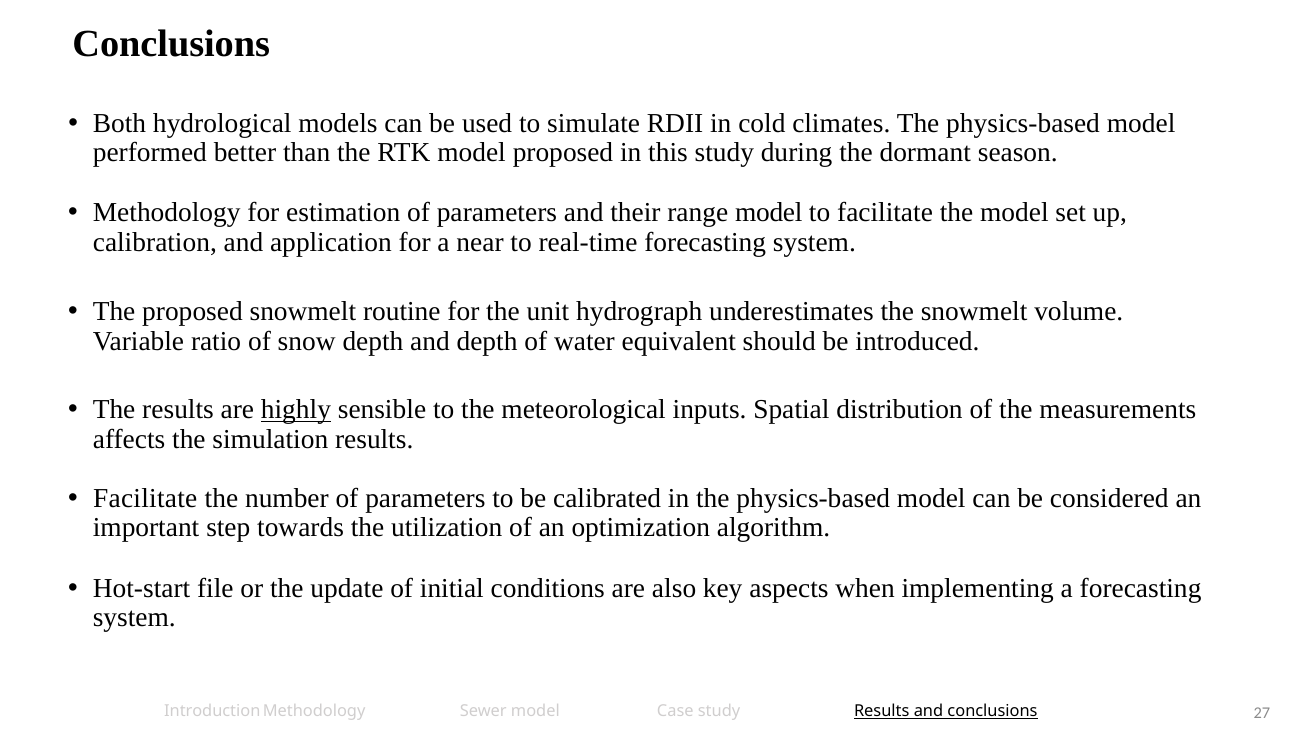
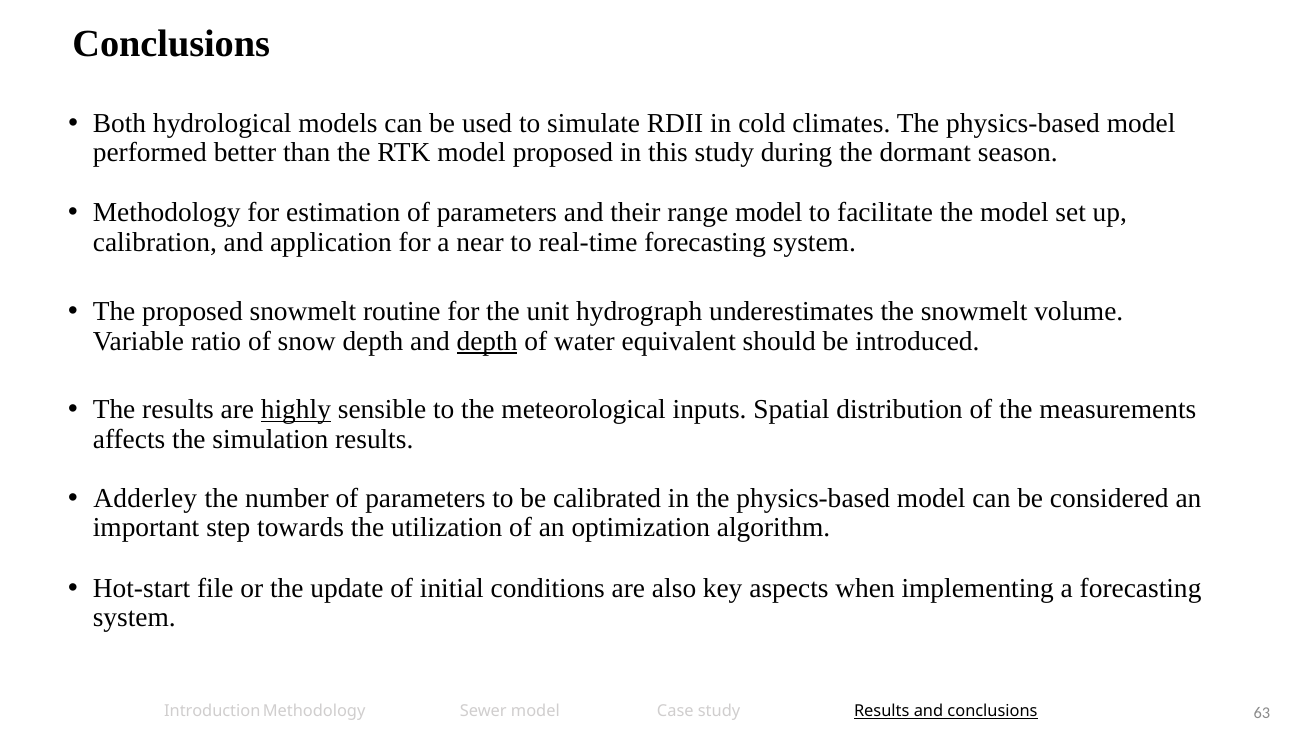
depth at (487, 341) underline: none -> present
Facilitate at (145, 498): Facilitate -> Adderley
27: 27 -> 63
